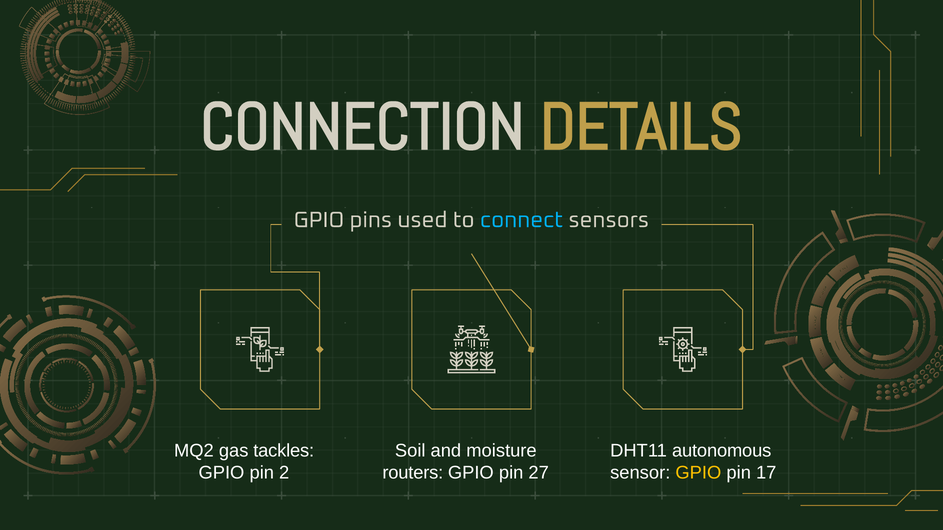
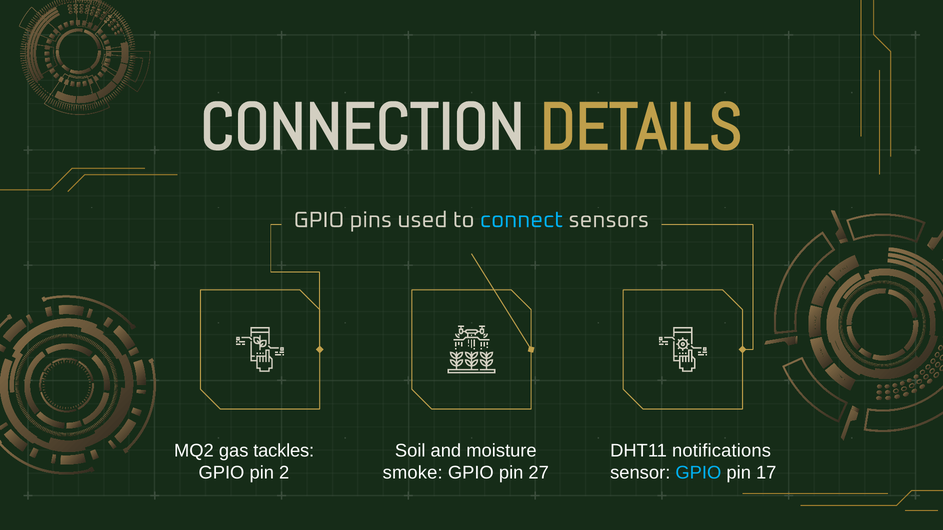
autonomous: autonomous -> notifications
routers: routers -> smoke
GPIO at (698, 473) colour: yellow -> light blue
